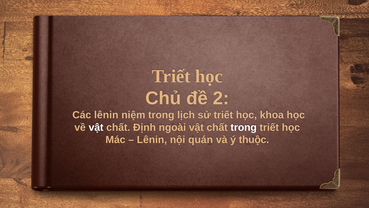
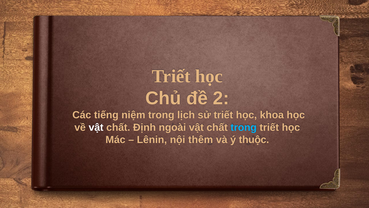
Các lênin: lênin -> tiếng
trong at (244, 127) colour: white -> light blue
quán: quán -> thêm
